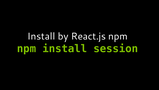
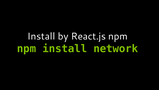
session: session -> network
